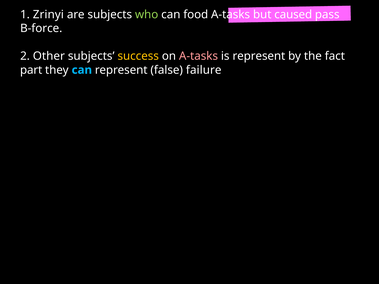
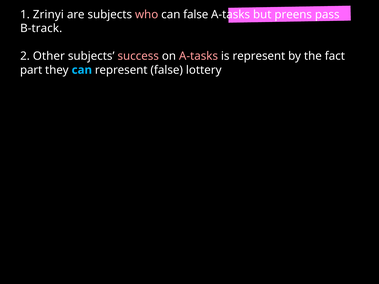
who colour: light green -> pink
can food: food -> false
caused: caused -> preens
B-force: B-force -> B-track
success colour: yellow -> pink
failure: failure -> lottery
